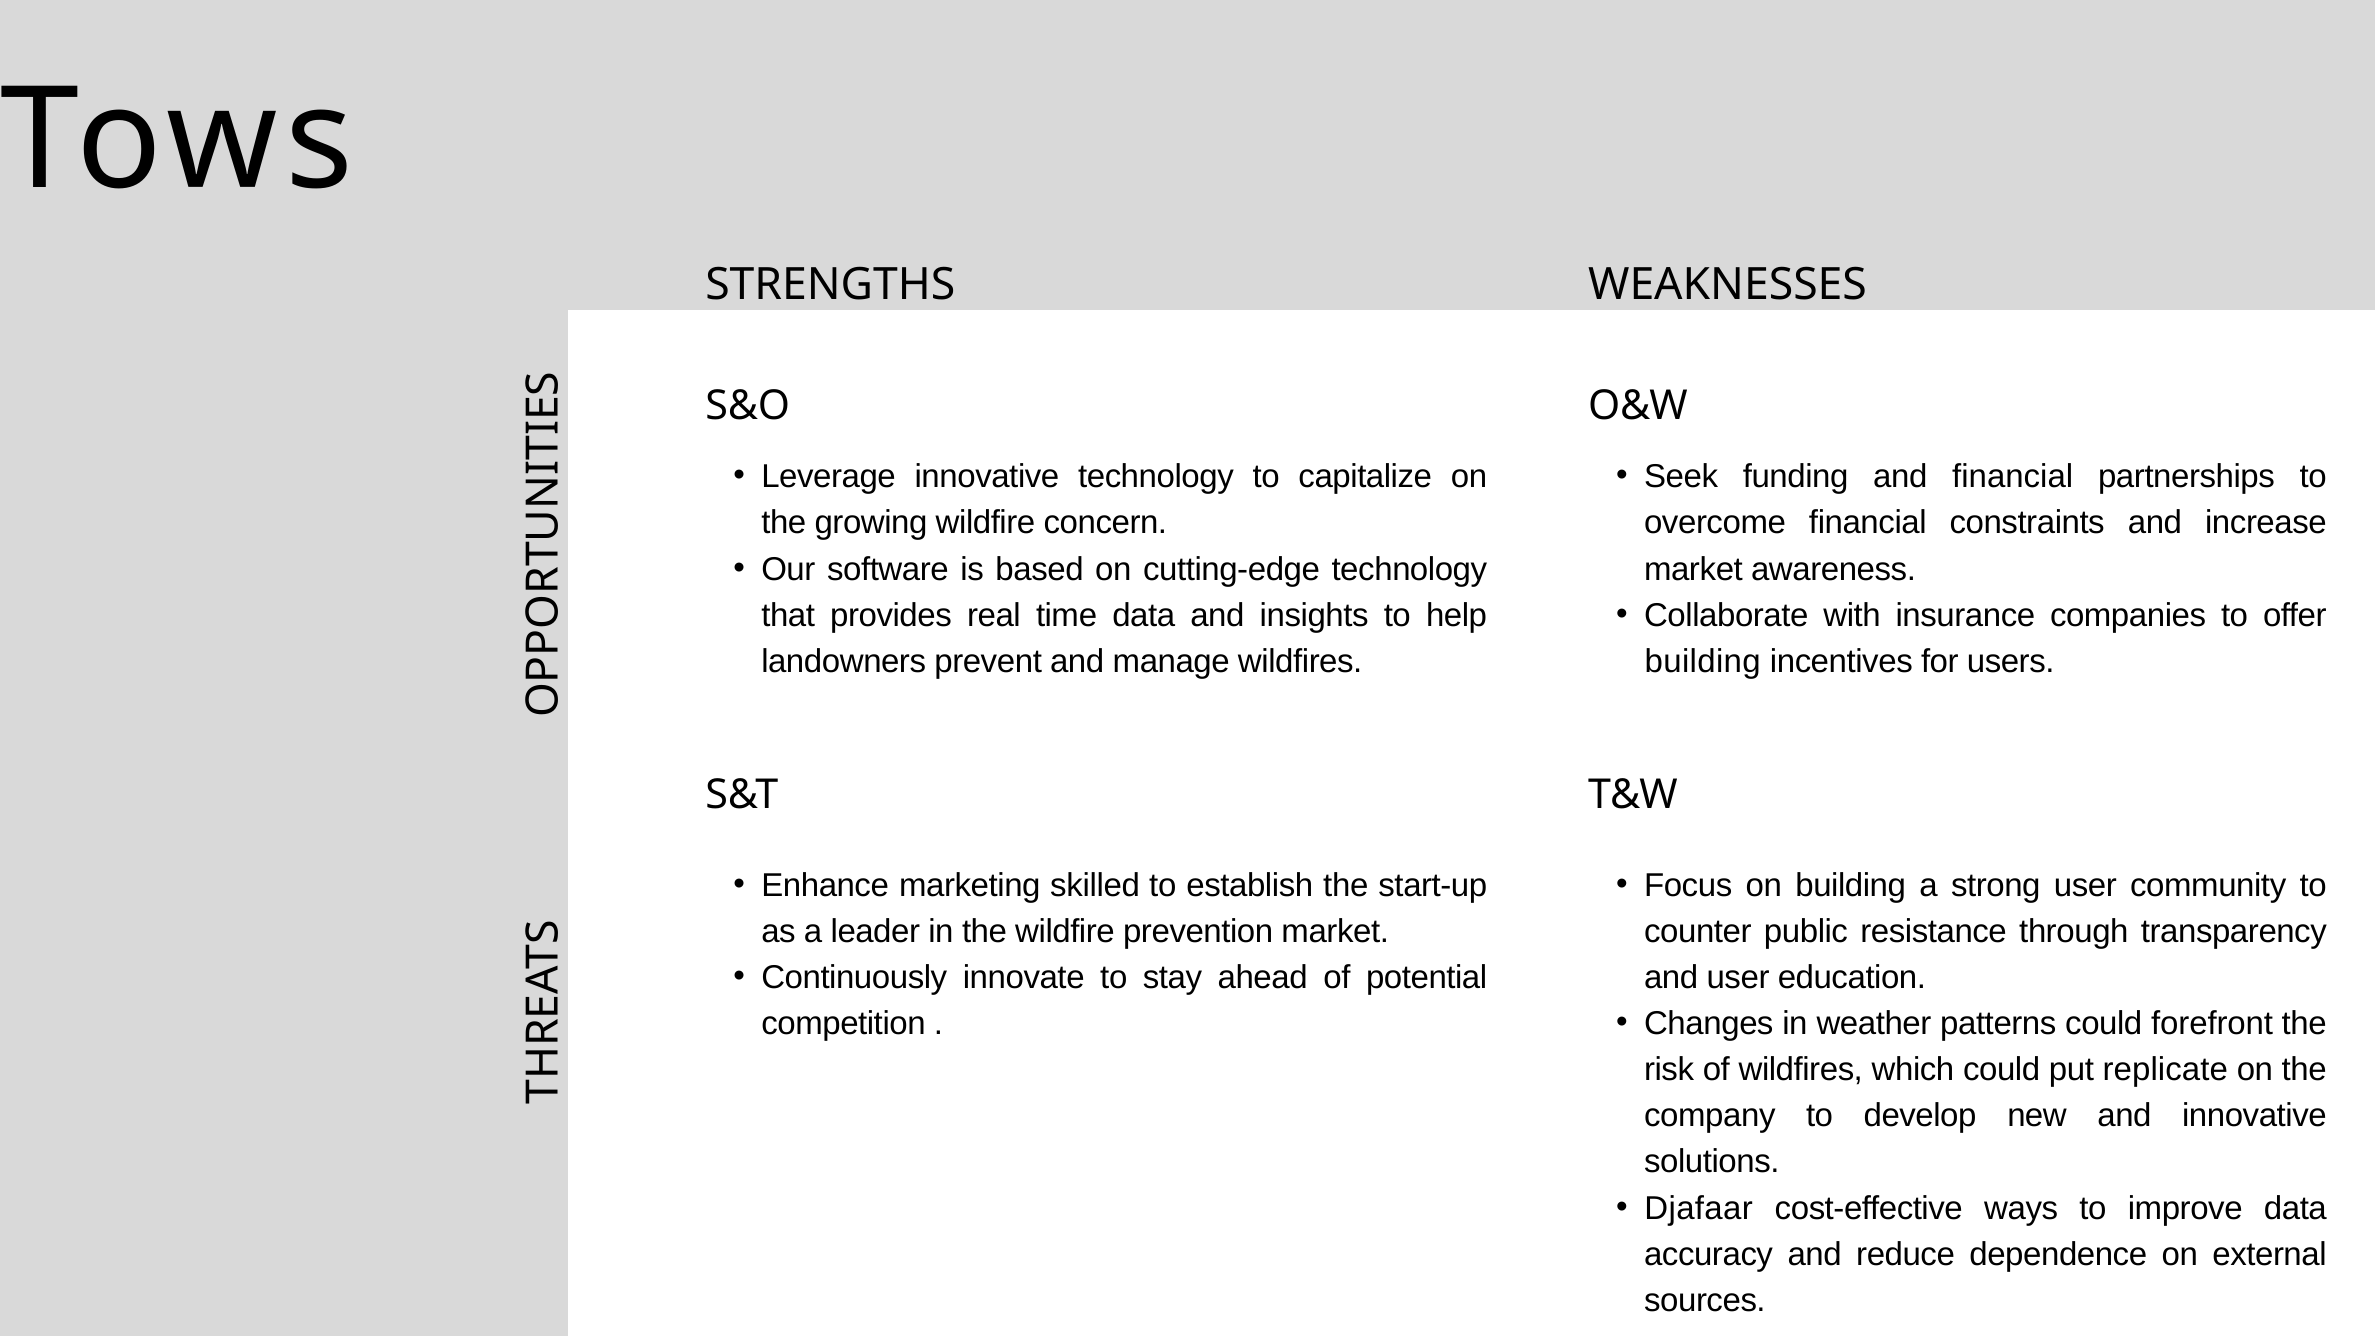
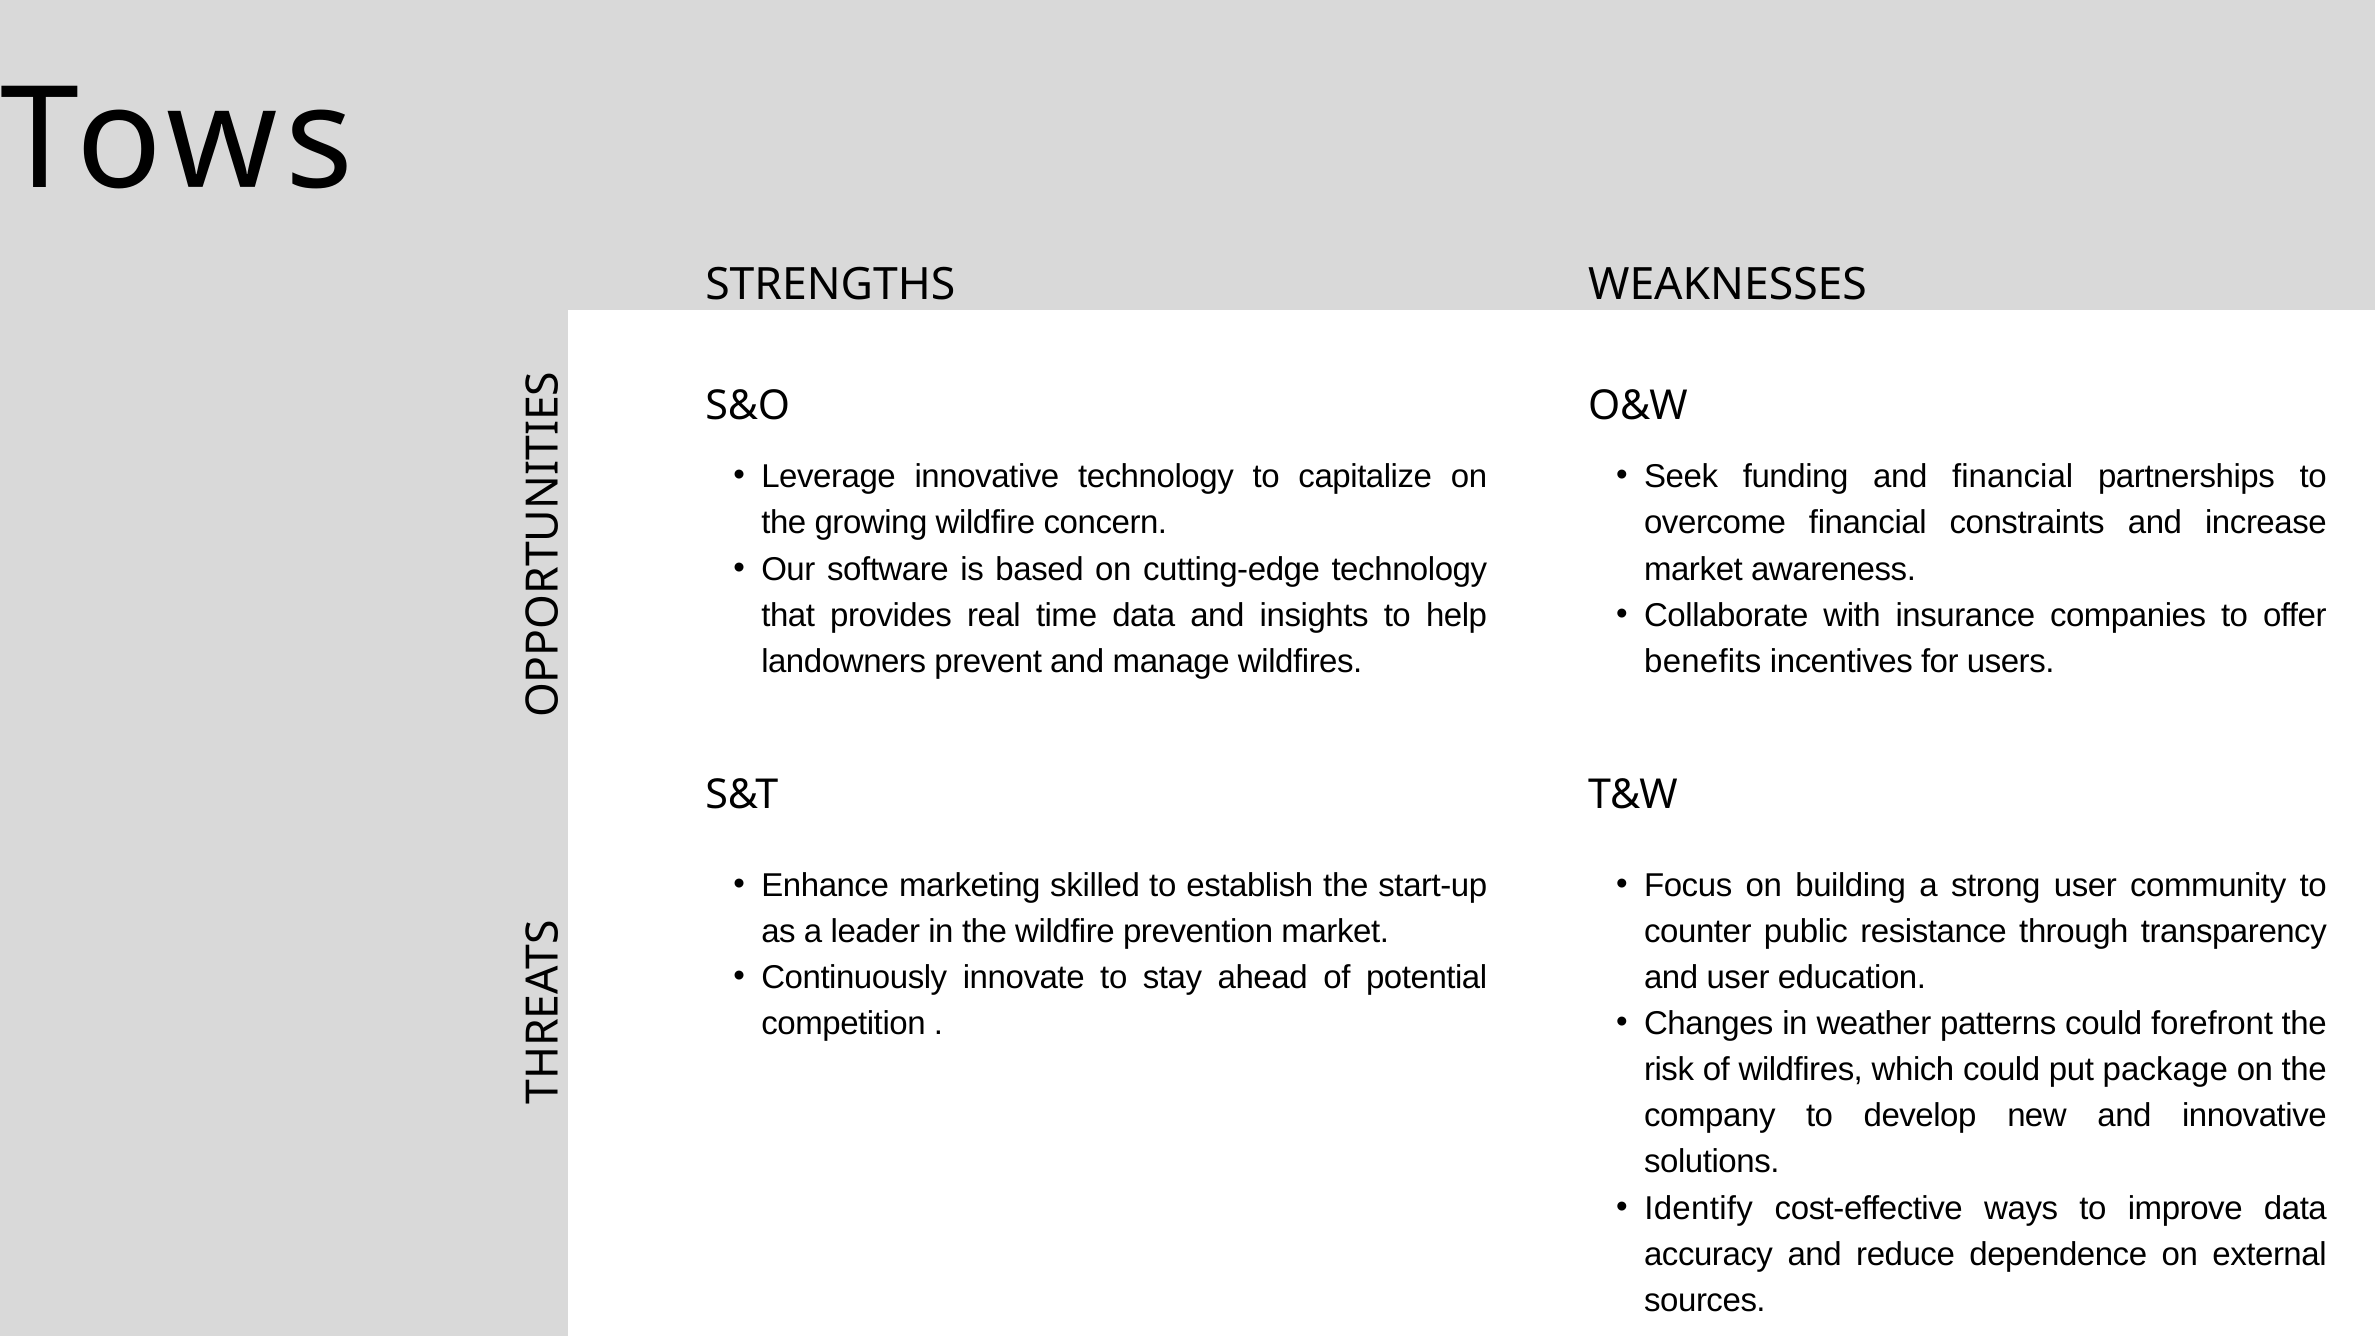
building at (1703, 661): building -> benefits
replicate: replicate -> package
Djafaar: Djafaar -> Identify
